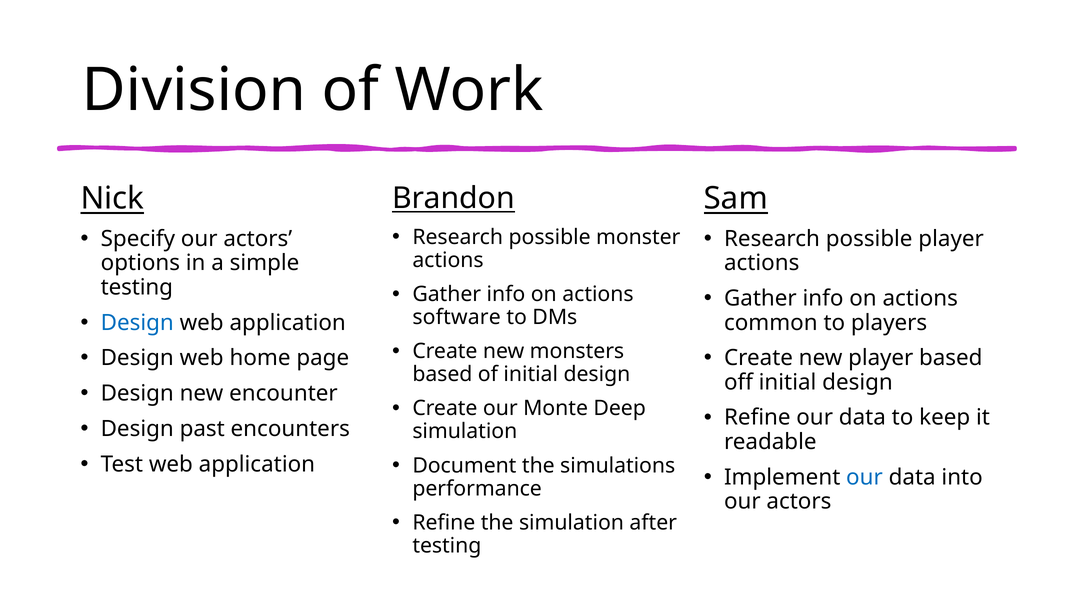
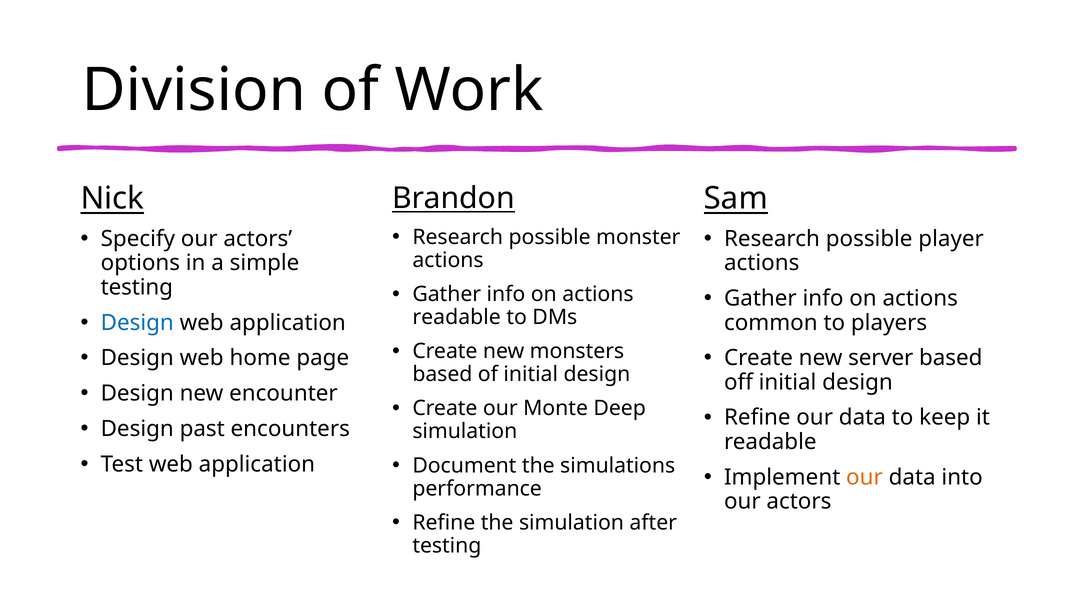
software at (457, 317): software -> readable
new player: player -> server
our at (864, 477) colour: blue -> orange
